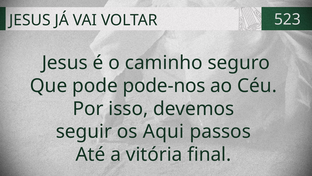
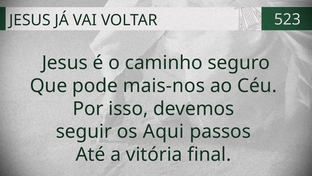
pode-nos: pode-nos -> mais-nos
